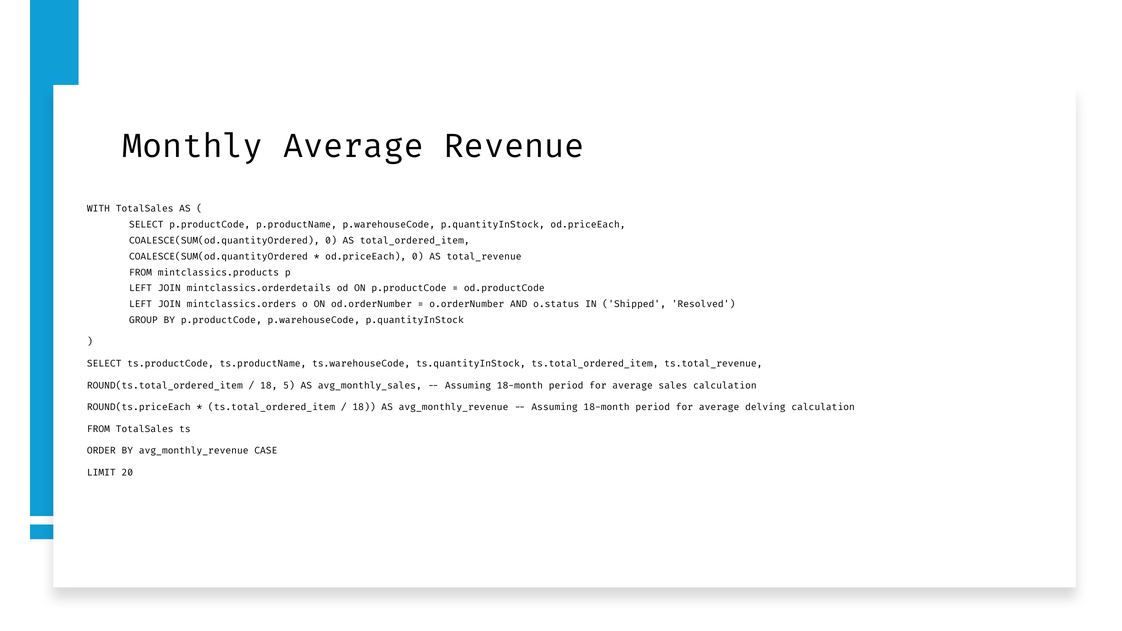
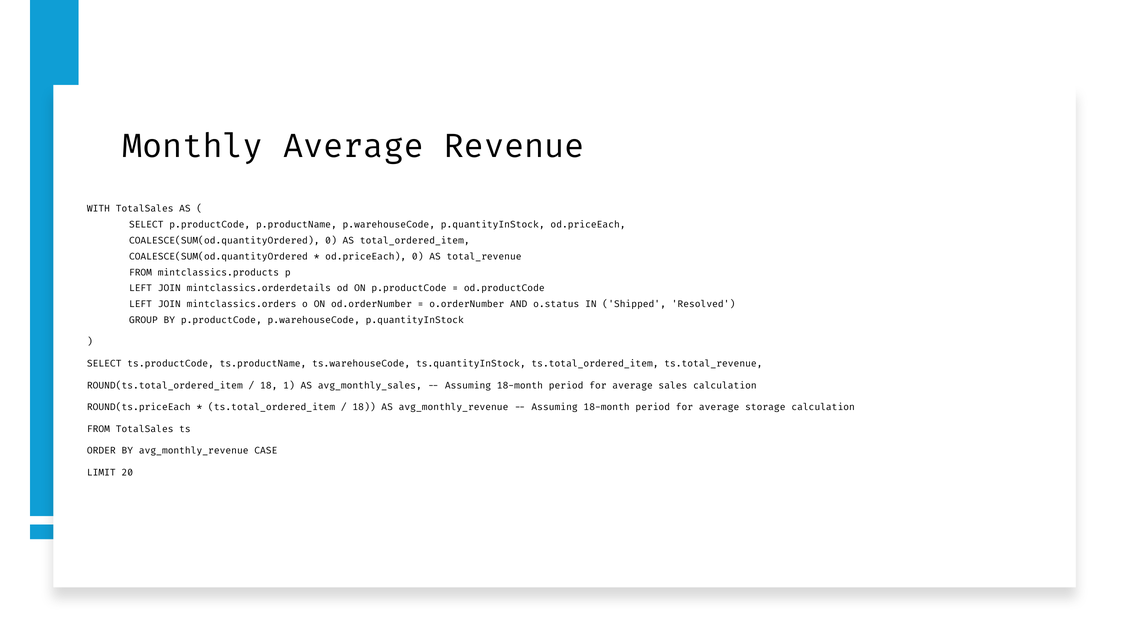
5: 5 -> 1
delving: delving -> storage
